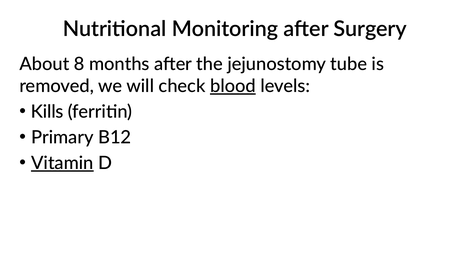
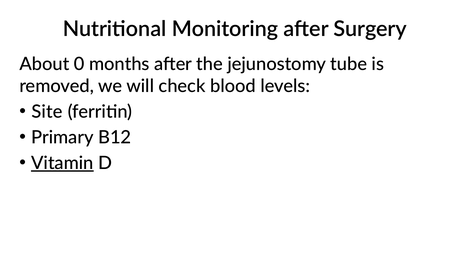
8: 8 -> 0
blood underline: present -> none
Kills: Kills -> Site
